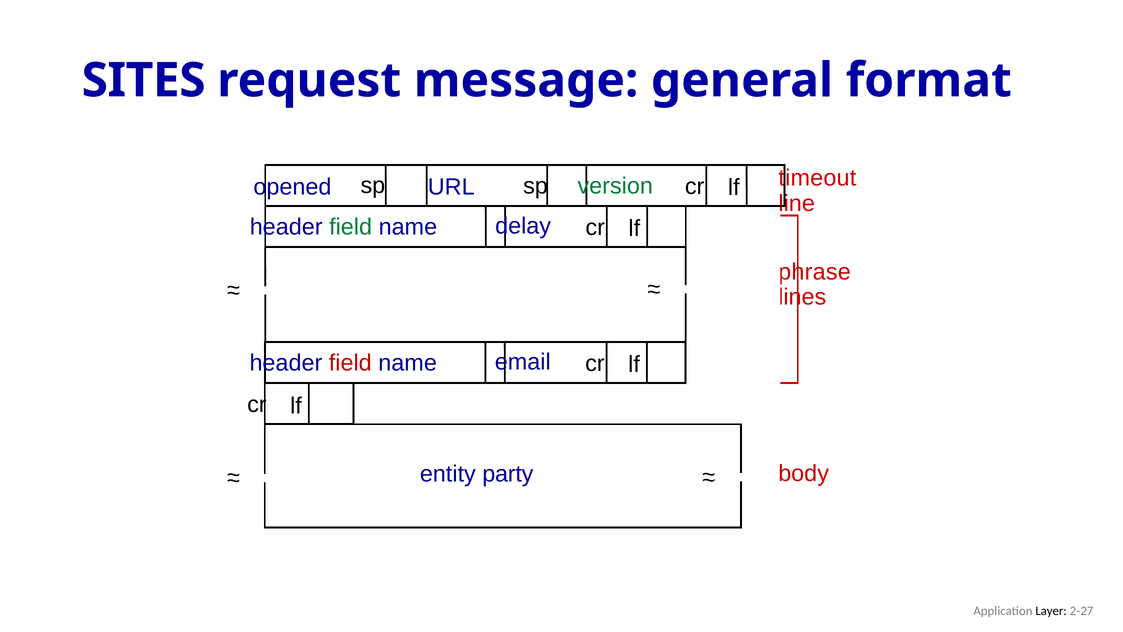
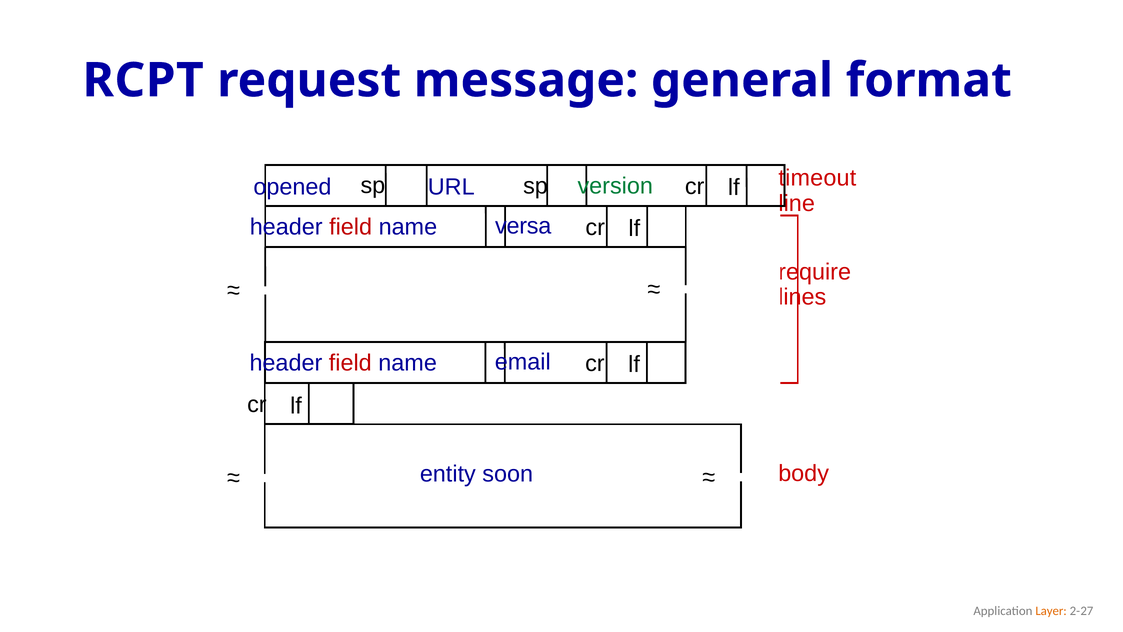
SITES: SITES -> RCPT
delay: delay -> versa
field at (351, 227) colour: green -> red
phrase: phrase -> require
party: party -> soon
Layer colour: black -> orange
